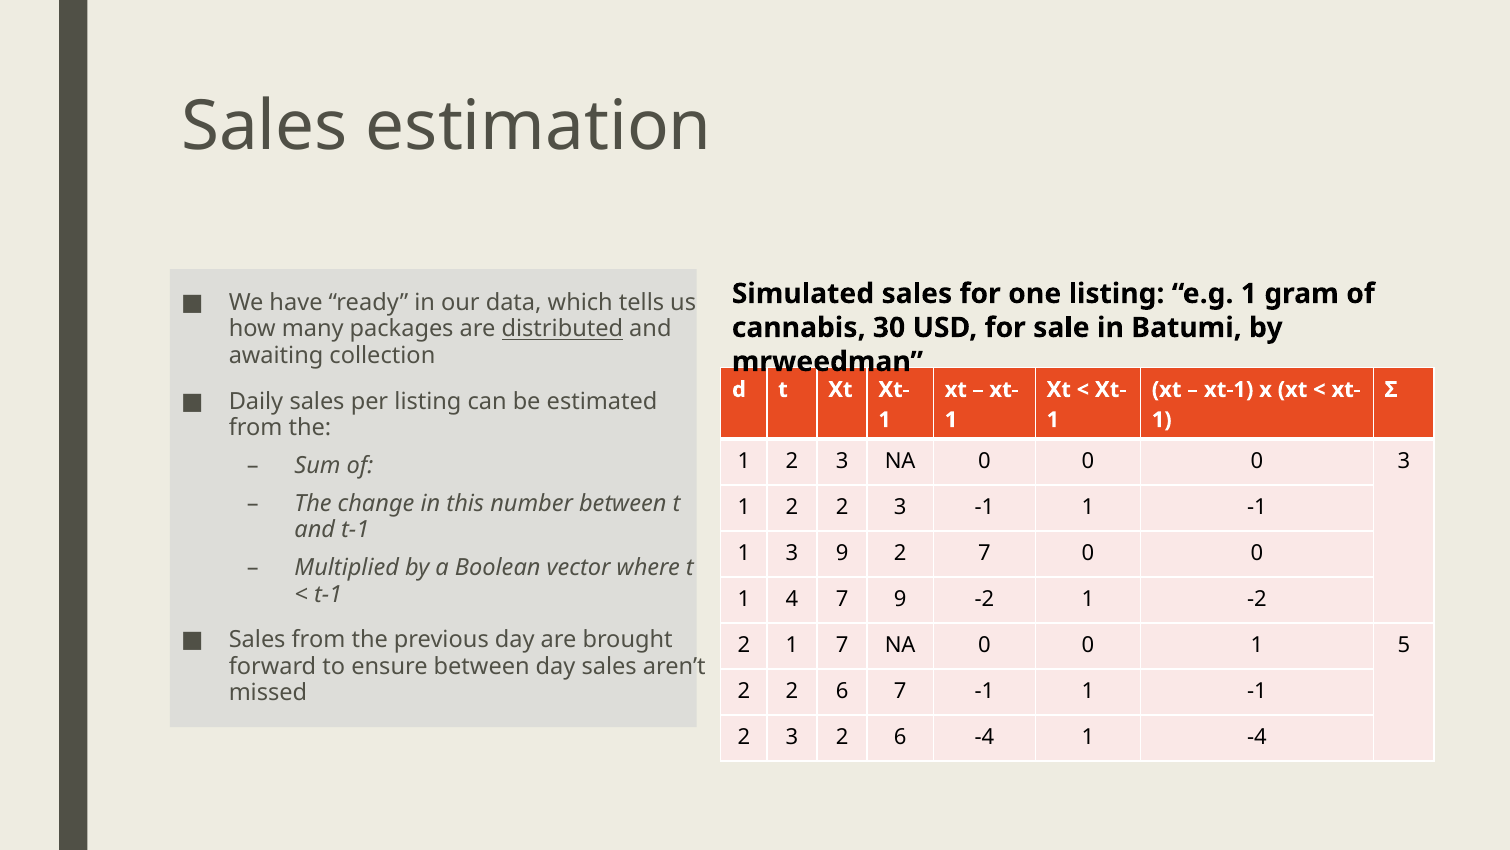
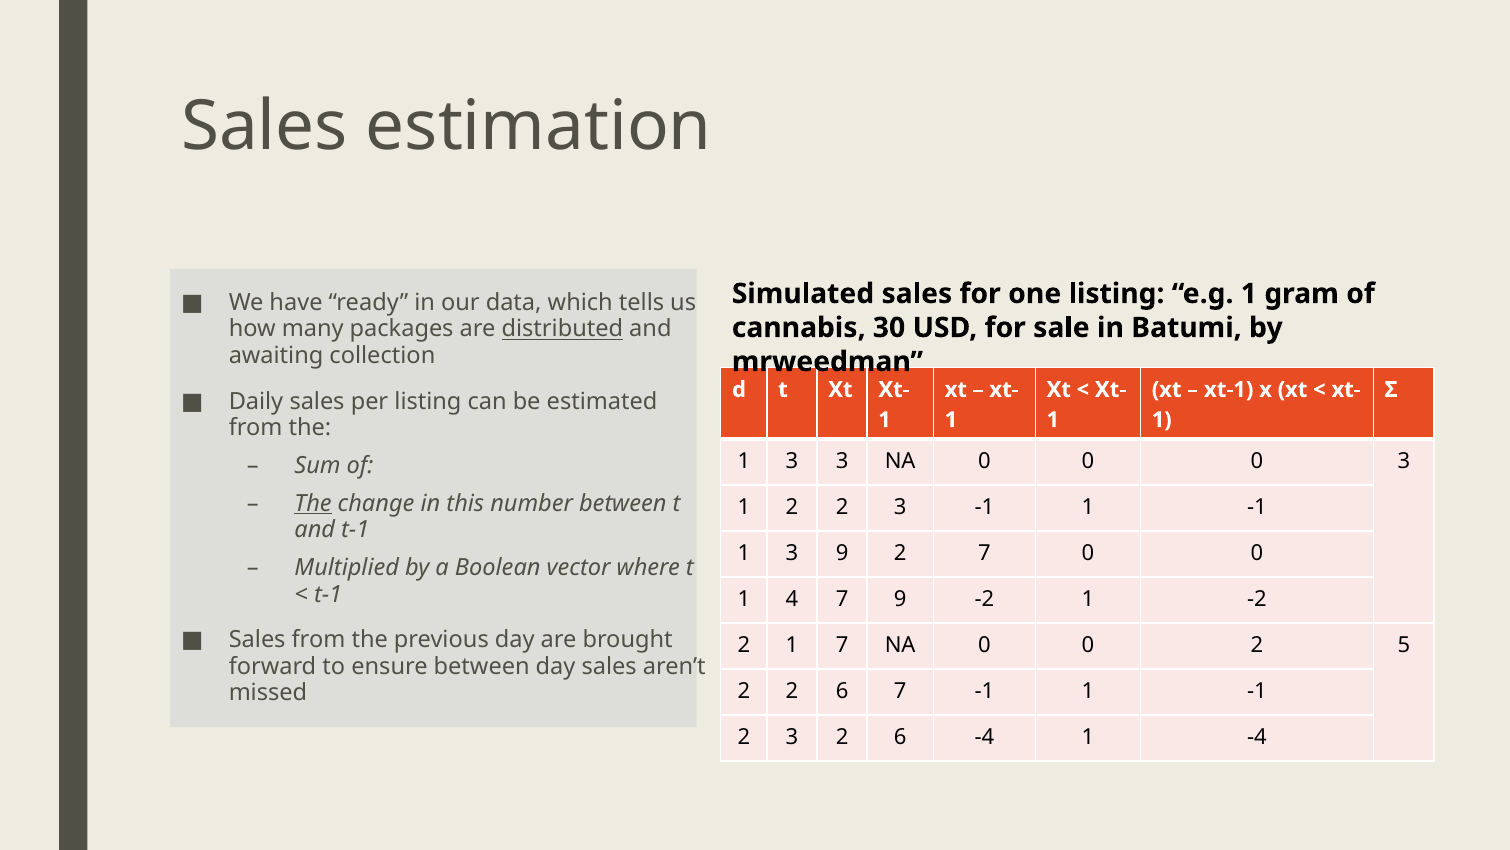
2 at (792, 461): 2 -> 3
The at (313, 503) underline: none -> present
NA 0 0 1: 1 -> 2
